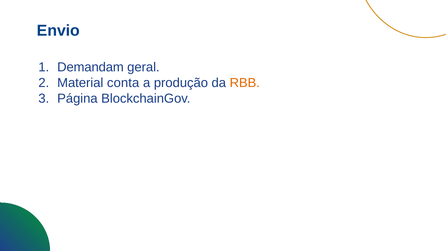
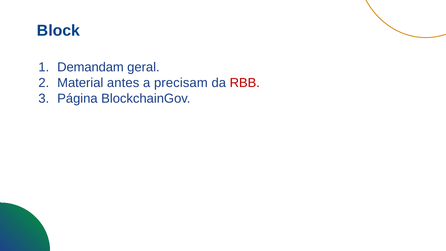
Envio: Envio -> Block
conta: conta -> antes
produção: produção -> precisam
RBB colour: orange -> red
